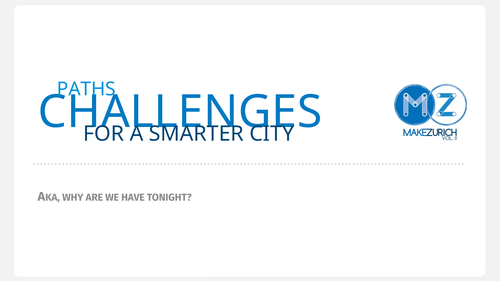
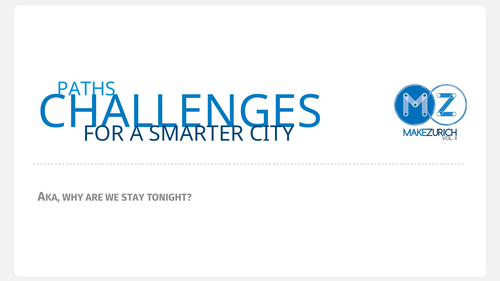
HAVE: HAVE -> STAY
